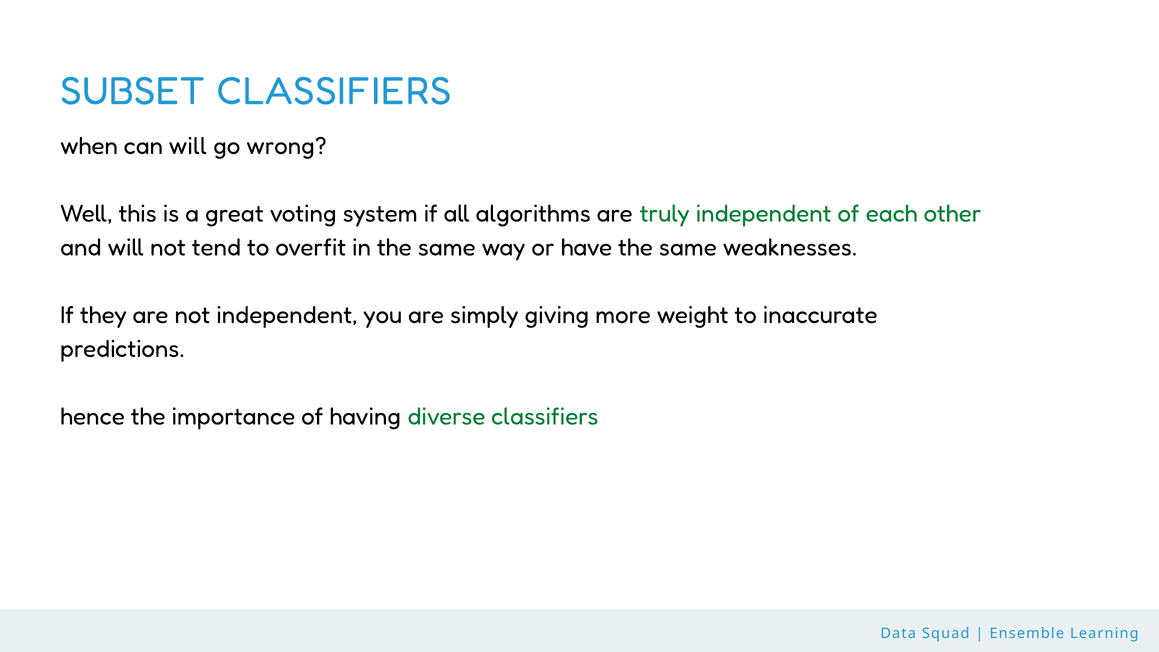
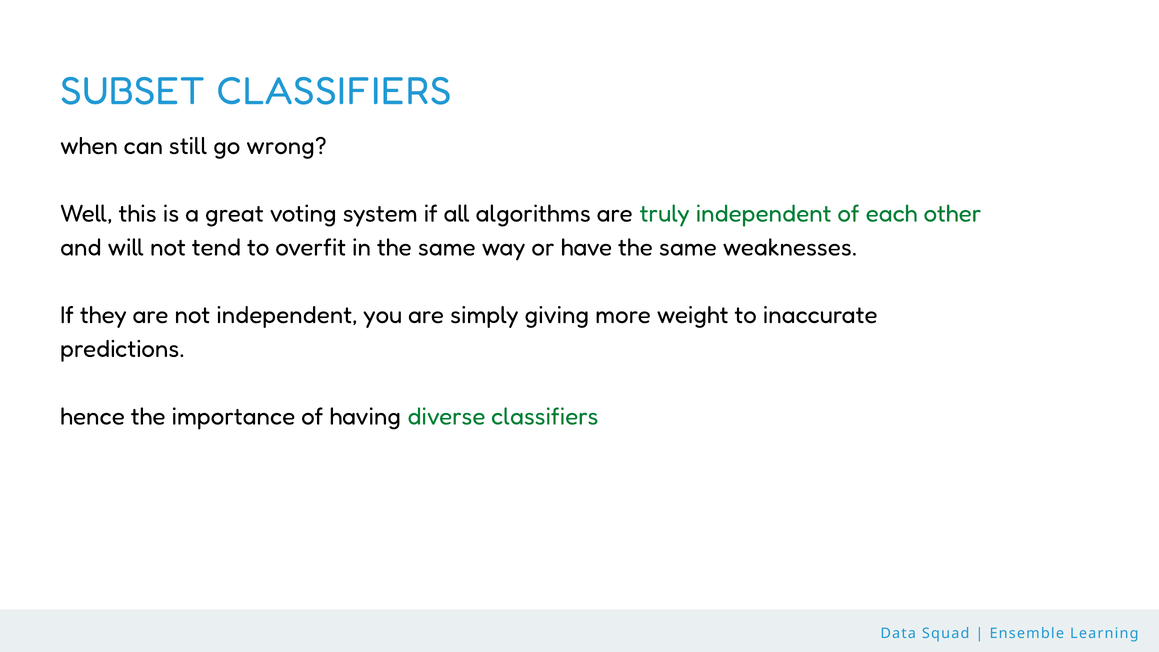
can will: will -> still
